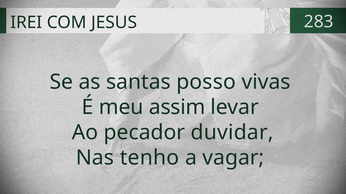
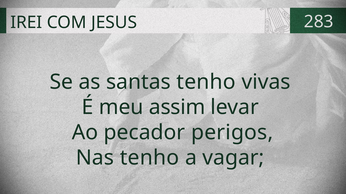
santas posso: posso -> tenho
duvidar: duvidar -> perigos
